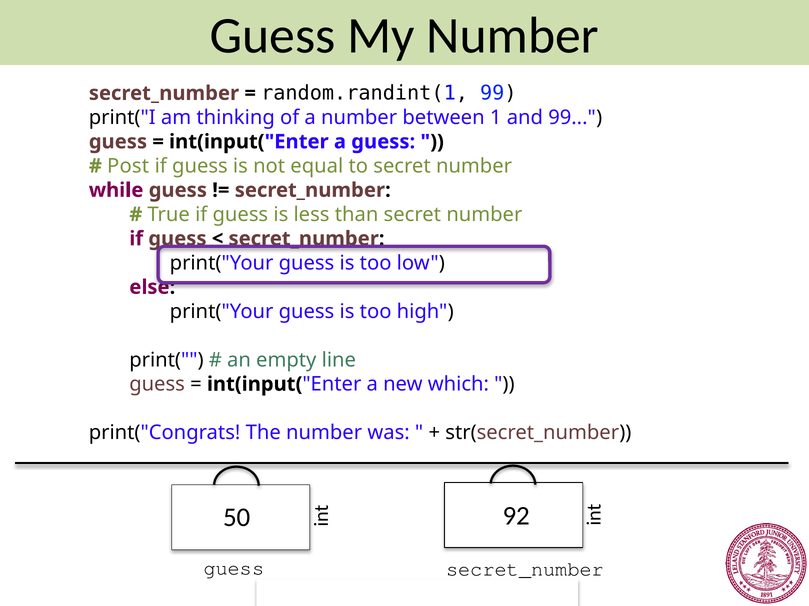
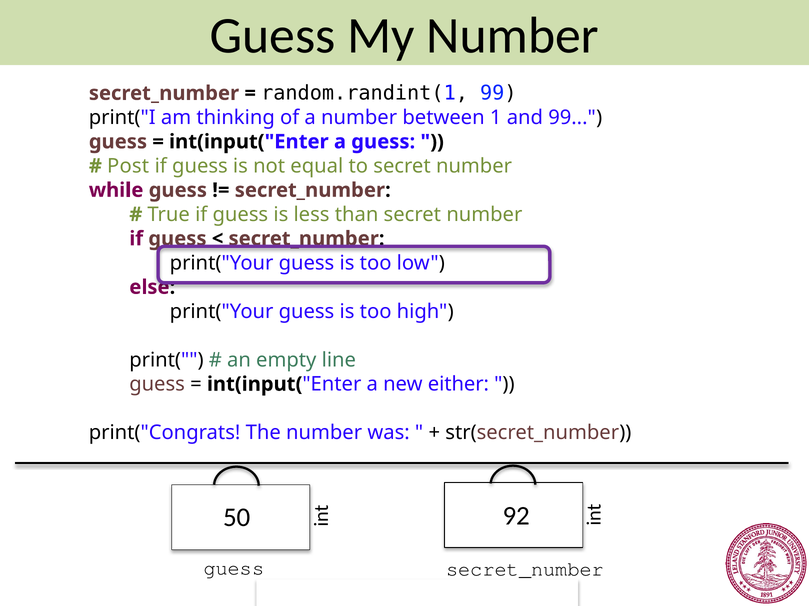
which: which -> either
